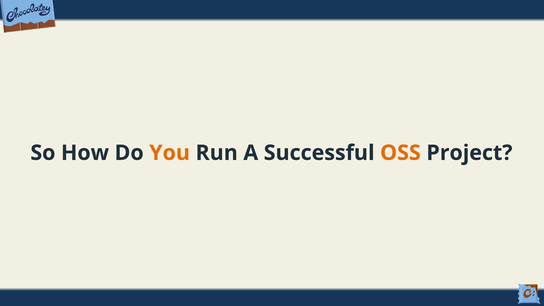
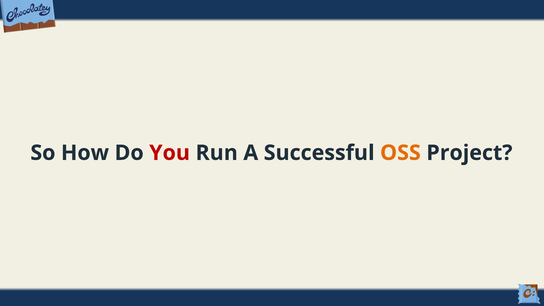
You colour: orange -> red
